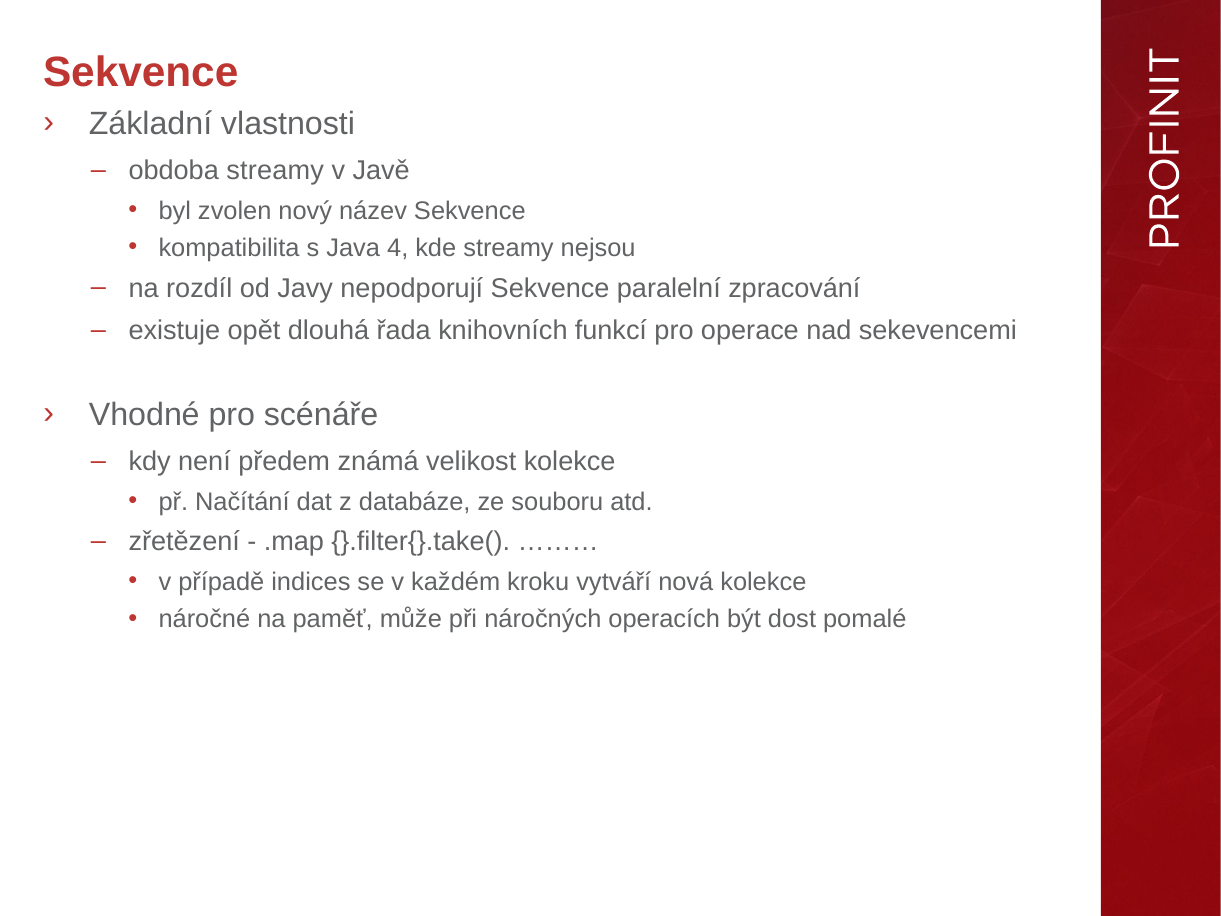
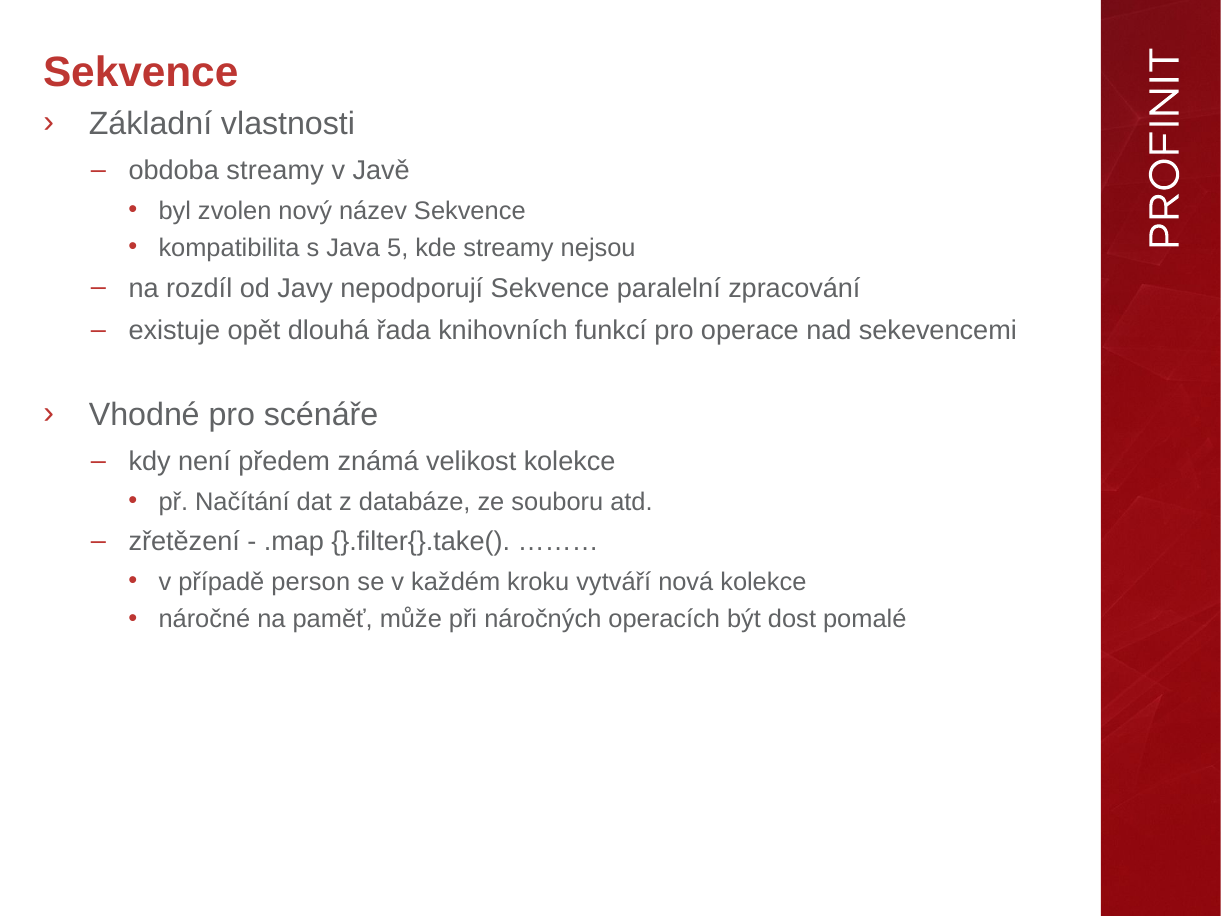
4: 4 -> 5
indices: indices -> person
